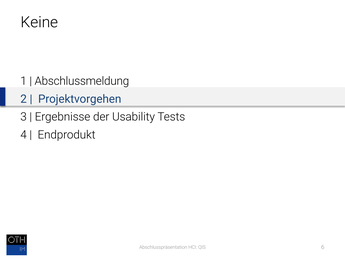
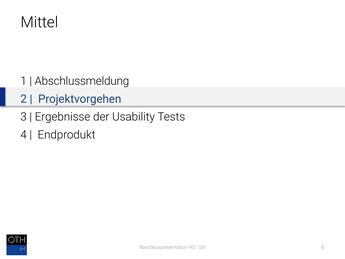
Keine: Keine -> Mittel
